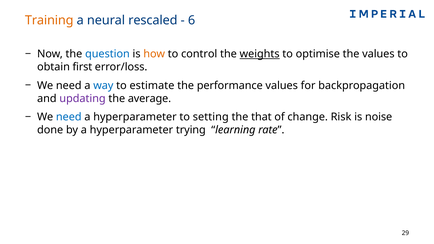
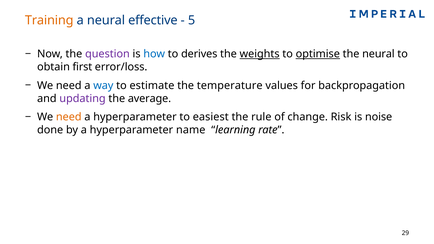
rescaled: rescaled -> effective
6: 6 -> 5
question colour: blue -> purple
how colour: orange -> blue
control: control -> derives
optimise underline: none -> present
the values: values -> neural
performance: performance -> temperature
need at (69, 117) colour: blue -> orange
setting: setting -> easiest
that: that -> rule
trying: trying -> name
